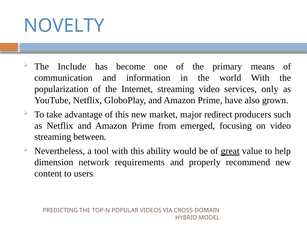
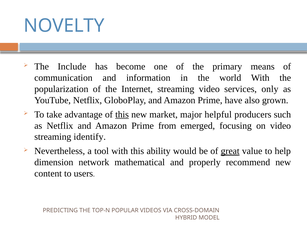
this at (122, 115) underline: none -> present
redirect: redirect -> helpful
between: between -> identify
requirements: requirements -> mathematical
